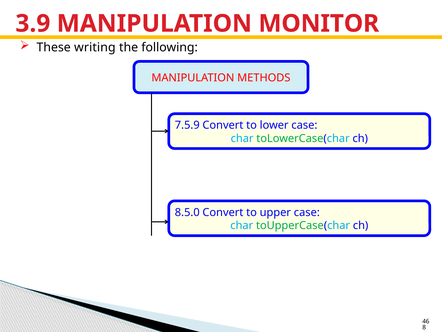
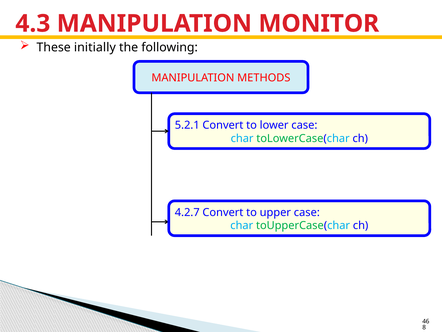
3.9: 3.9 -> 4.3
writing: writing -> initially
7.5.9: 7.5.9 -> 5.2.1
8.5.0: 8.5.0 -> 4.2.7
